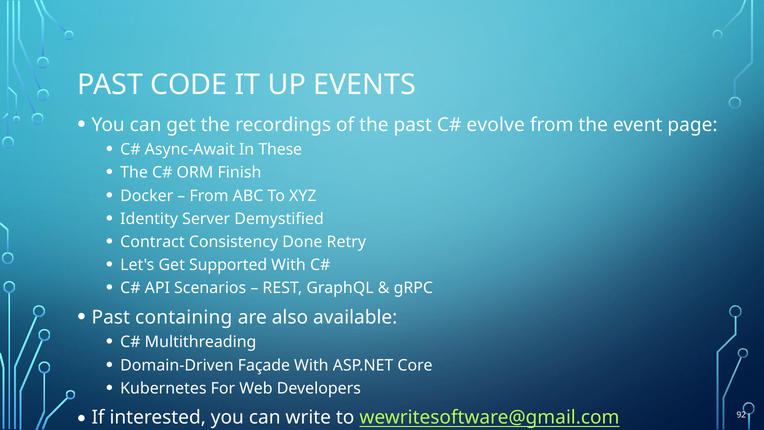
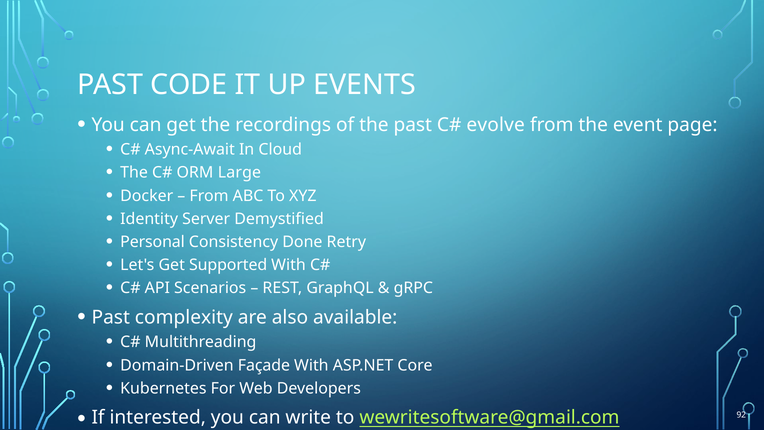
These: These -> Cloud
Finish: Finish -> Large
Contract: Contract -> Personal
containing: containing -> complexity
